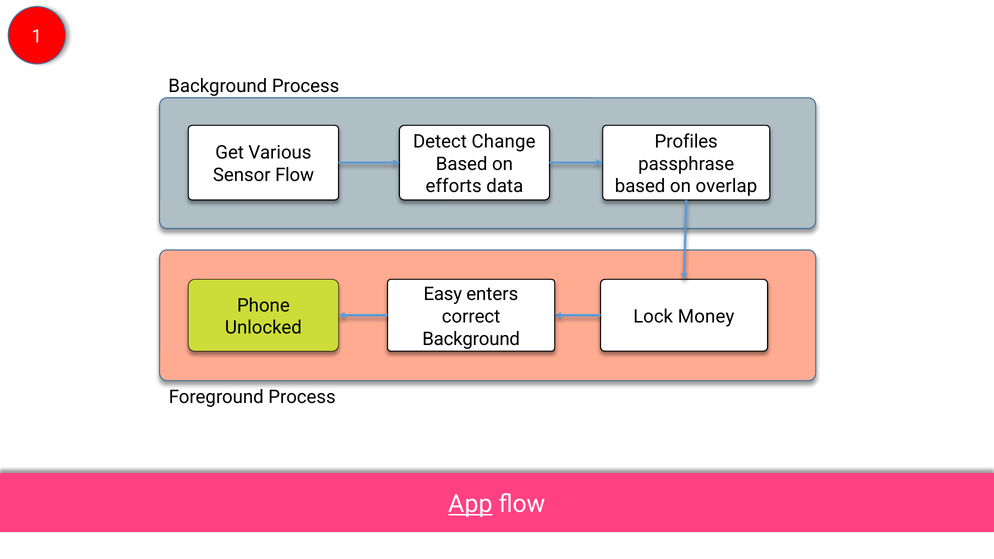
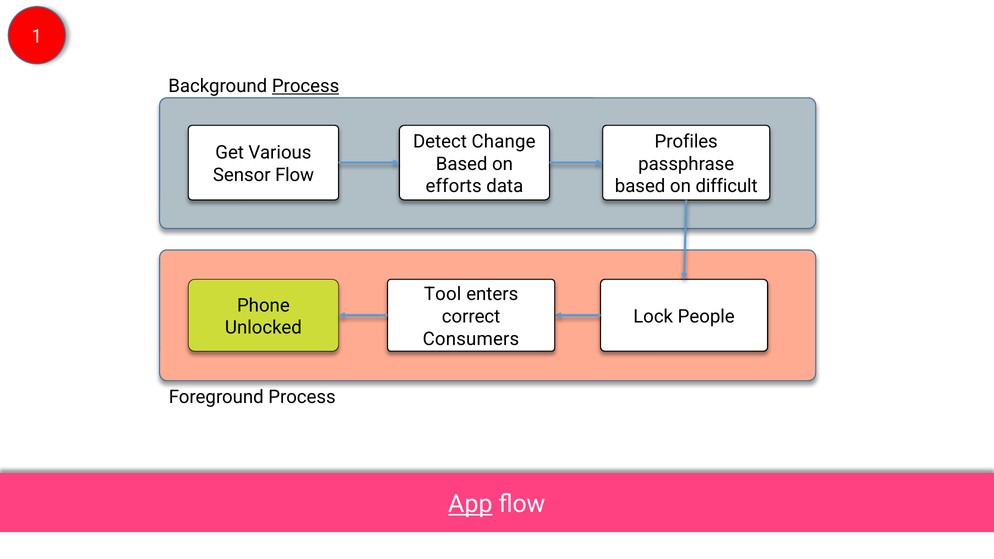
Process at (306, 86) underline: none -> present
overlap: overlap -> difficult
Easy: Easy -> Tool
Money: Money -> People
Background at (471, 339): Background -> Consumers
